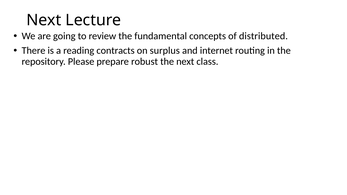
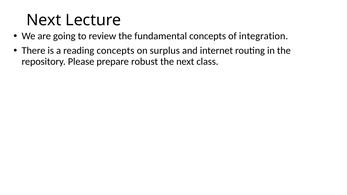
distributed: distributed -> integration
reading contracts: contracts -> concepts
